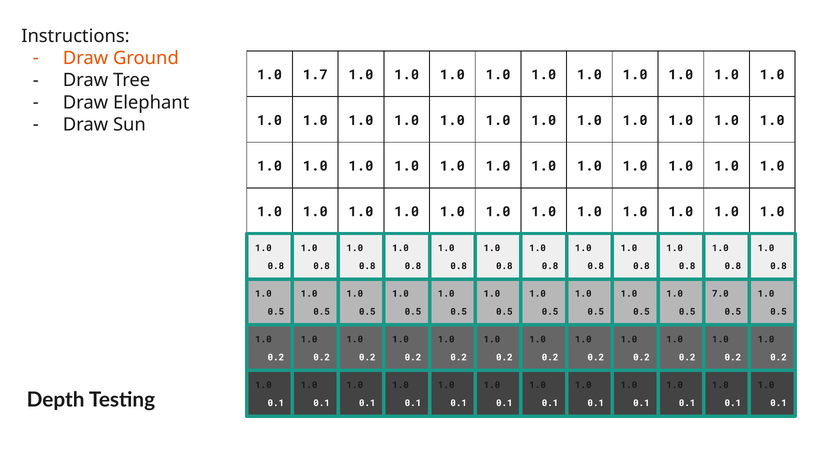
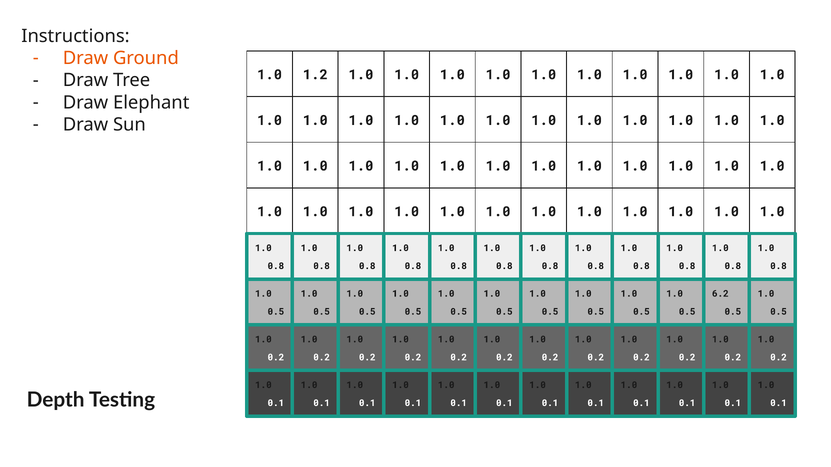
1.7: 1.7 -> 1.2
7.0: 7.0 -> 6.2
